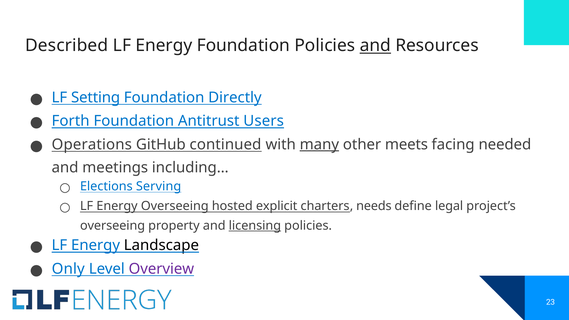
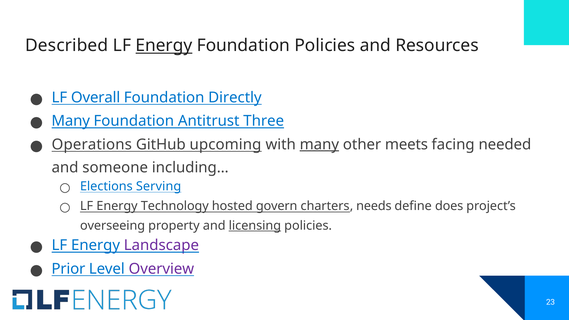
Energy at (164, 46) underline: none -> present
and at (375, 46) underline: present -> none
Setting: Setting -> Overall
Forth at (71, 121): Forth -> Many
Users: Users -> Three
continued: continued -> upcoming
meetings: meetings -> someone
Energy Overseeing: Overseeing -> Technology
explicit: explicit -> govern
legal: legal -> does
Landscape colour: black -> purple
Only: Only -> Prior
